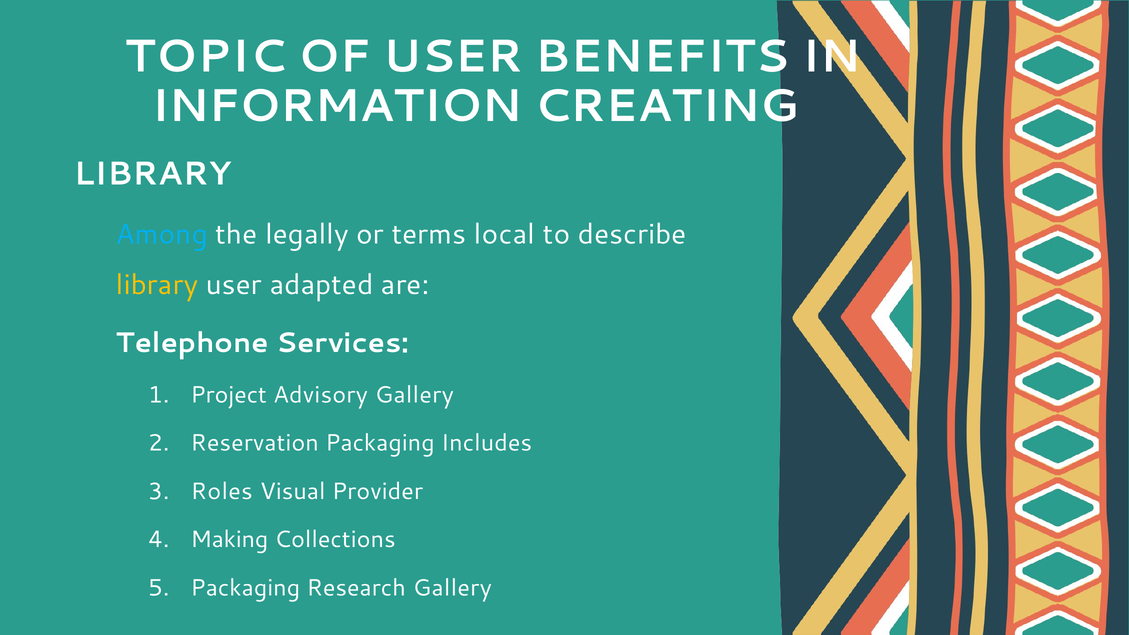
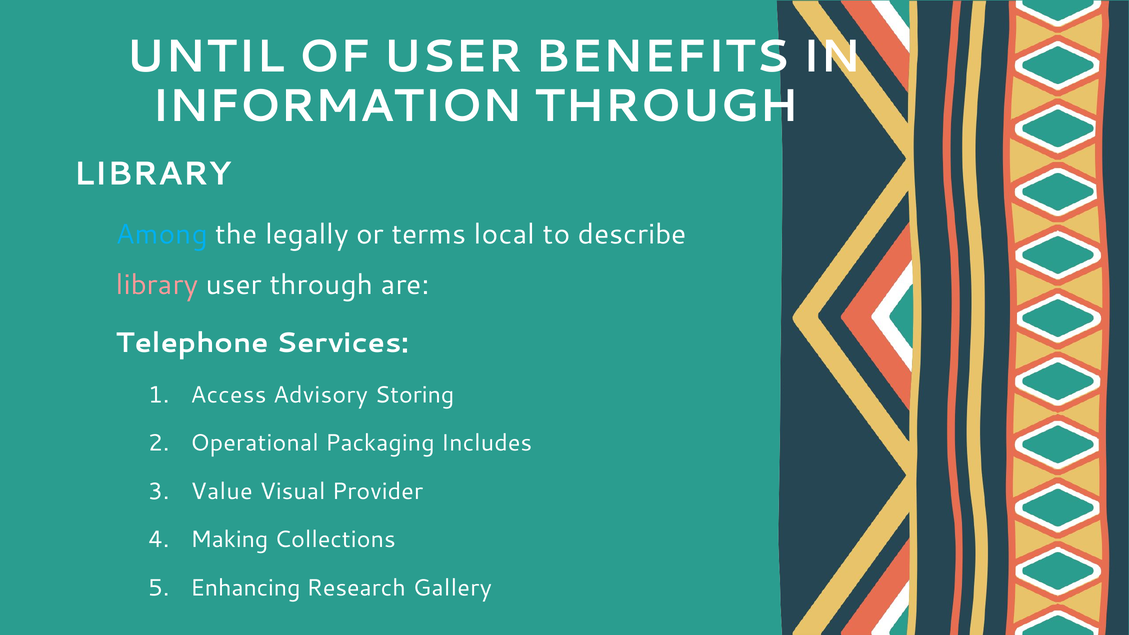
TOPIC: TOPIC -> UNTIL
INFORMATION CREATING: CREATING -> THROUGH
library at (157, 285) colour: yellow -> pink
user adapted: adapted -> through
Project: Project -> Access
Advisory Gallery: Gallery -> Storing
Reservation: Reservation -> Operational
Roles: Roles -> Value
Packaging at (245, 588): Packaging -> Enhancing
